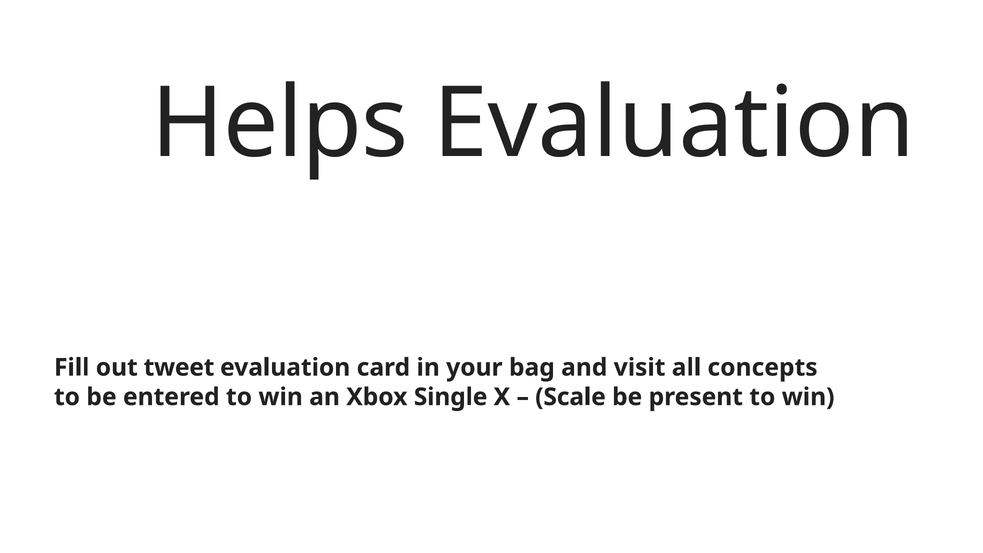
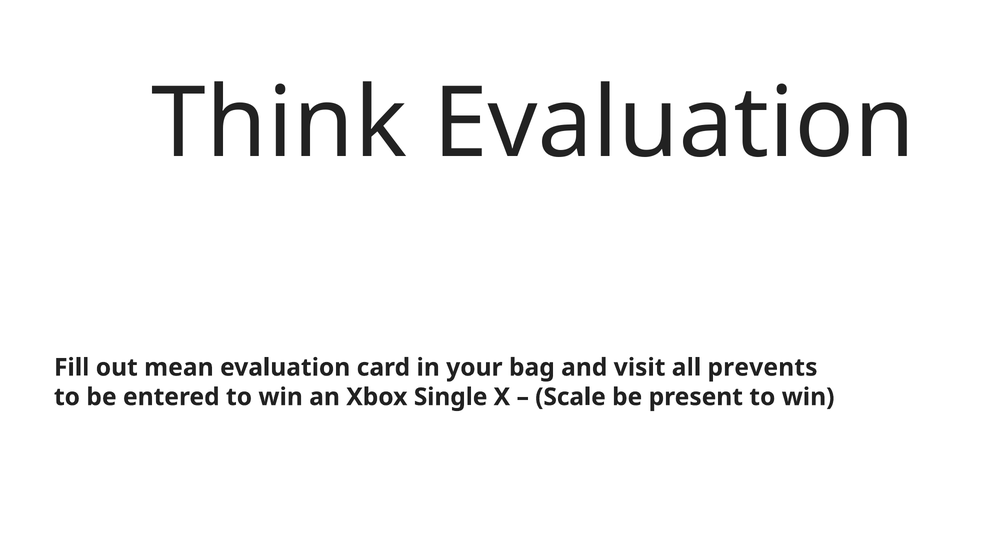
Helps: Helps -> Think
tweet: tweet -> mean
concepts: concepts -> prevents
